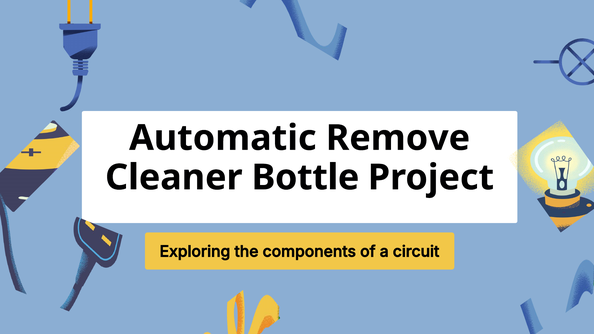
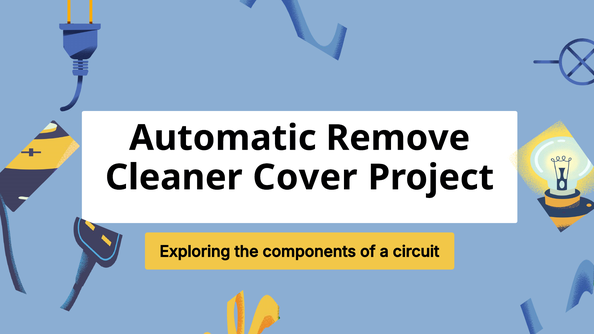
Bottle: Bottle -> Cover
